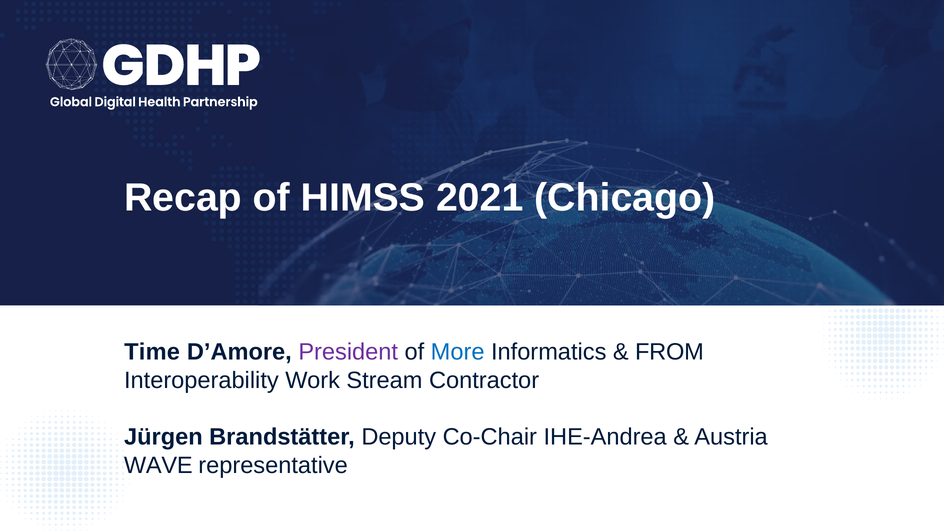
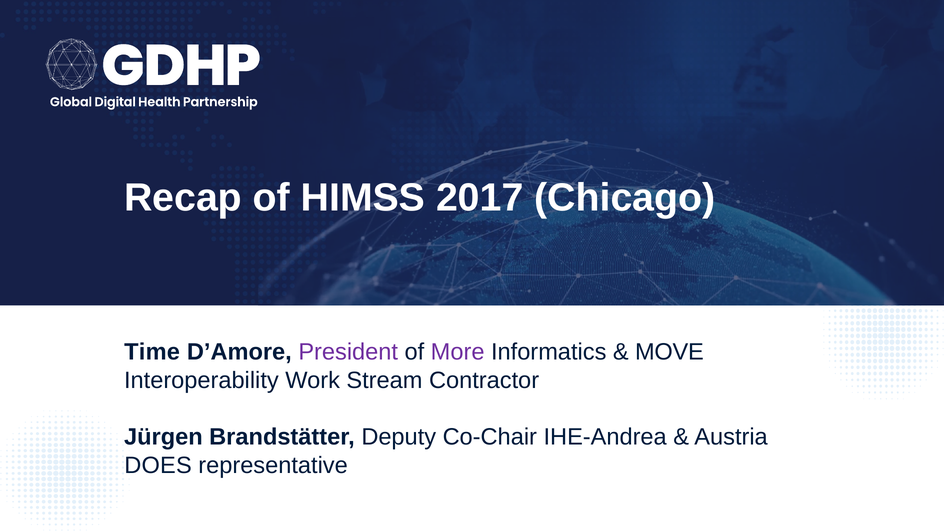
2021: 2021 -> 2017
More colour: blue -> purple
FROM: FROM -> MOVE
WAVE: WAVE -> DOES
